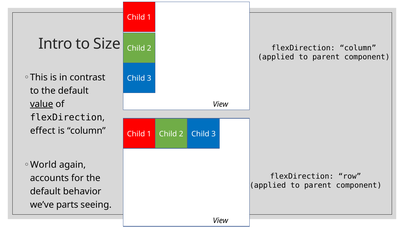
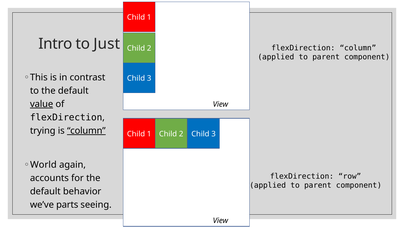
Size: Size -> Just
effect: effect -> trying
column at (86, 131) underline: none -> present
